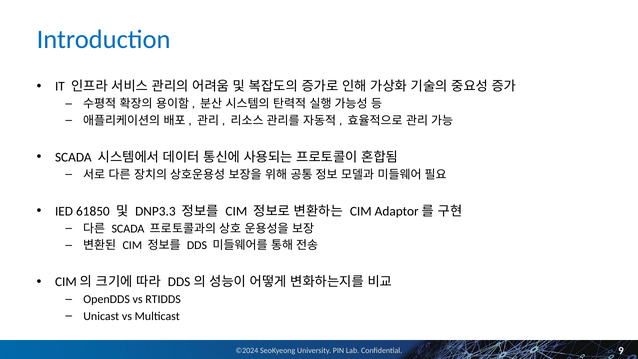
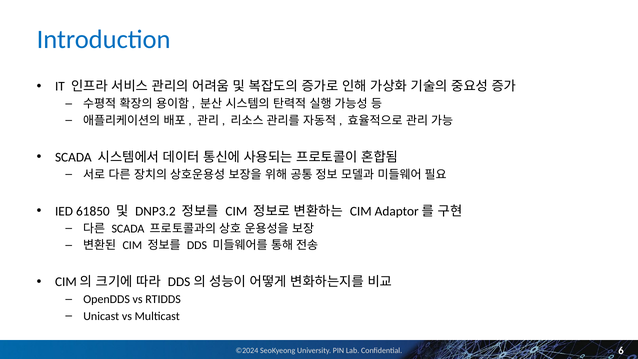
DNP3.3: DNP3.3 -> DNP3.2
9: 9 -> 6
